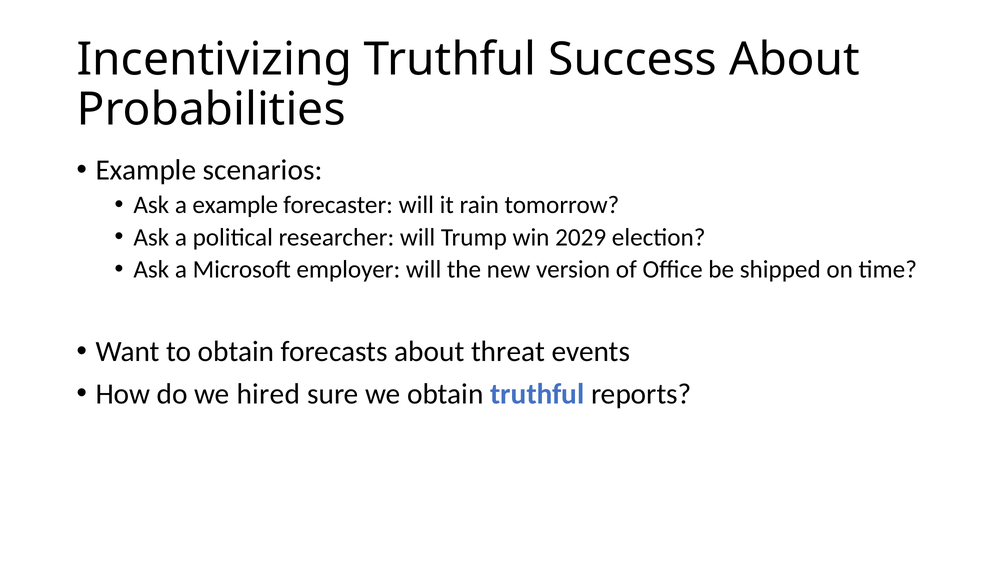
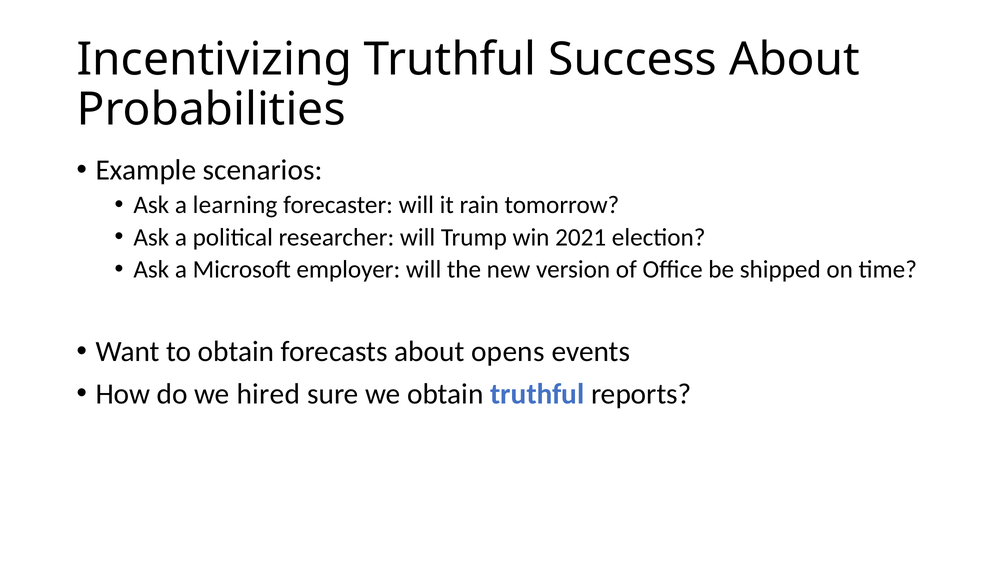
a example: example -> learning
2029: 2029 -> 2021
threat: threat -> opens
